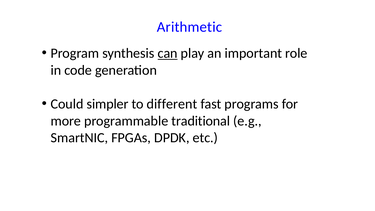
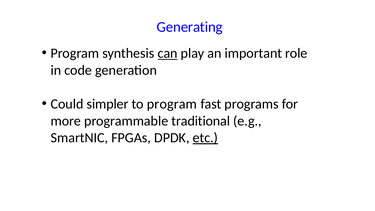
Arithmetic: Arithmetic -> Generating
to different: different -> program
etc underline: none -> present
